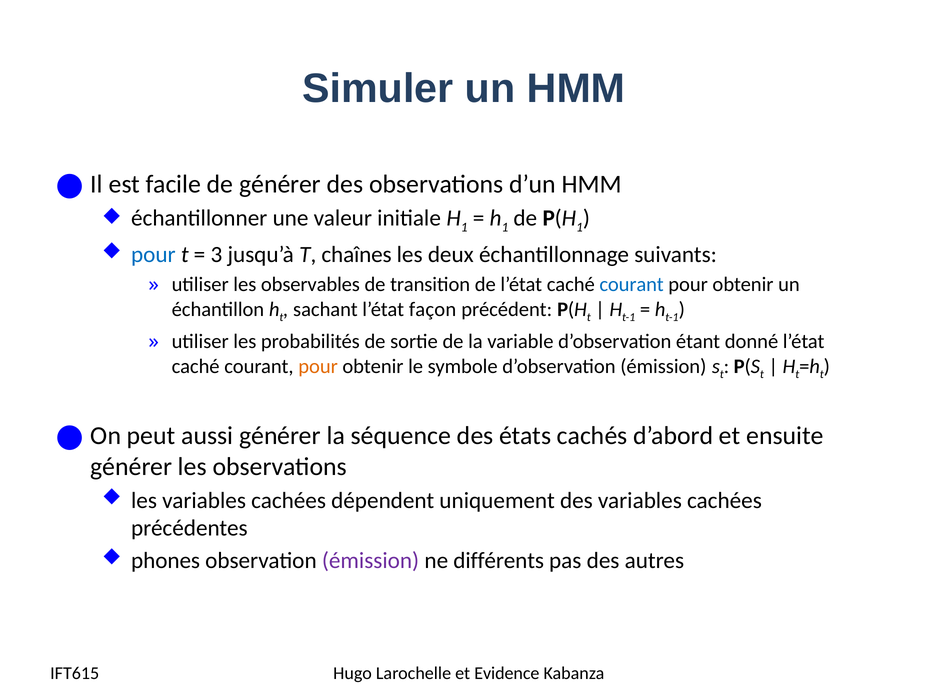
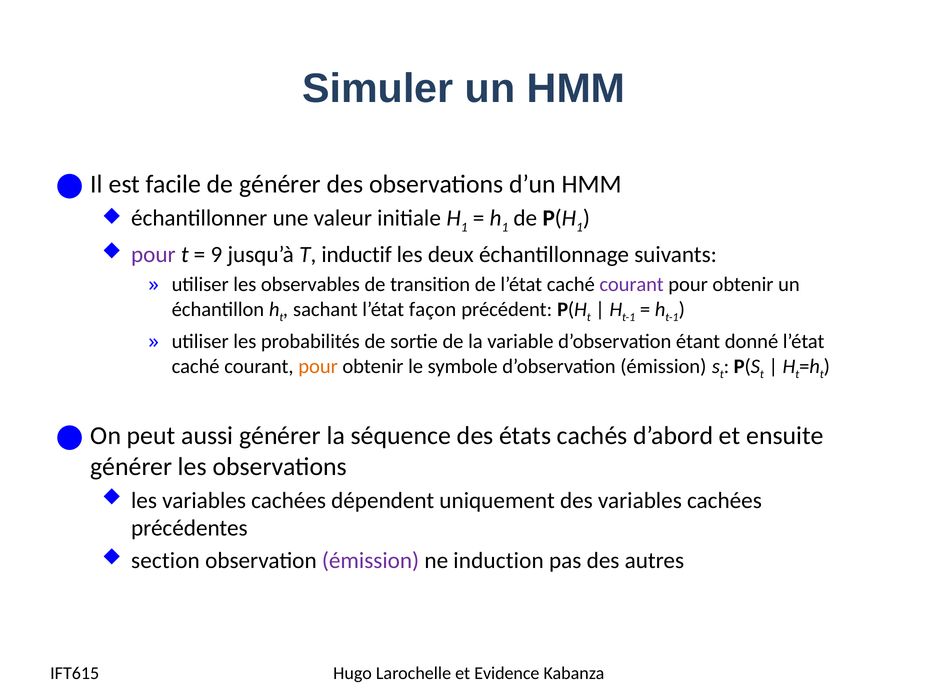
pour at (153, 254) colour: blue -> purple
3: 3 -> 9
chaînes: chaînes -> inductif
courant at (632, 285) colour: blue -> purple
phones: phones -> section
différents: différents -> induction
